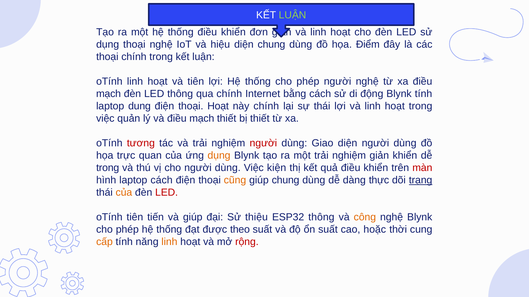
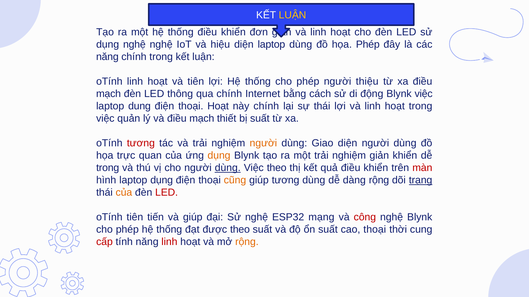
LUẬN at (292, 15) colour: light green -> yellow
dụng thoại: thoại -> nghệ
diện chung: chung -> laptop
họa Điểm: Điểm -> Phép
thoại at (107, 57): thoại -> năng
người nghệ: nghệ -> thiệu
Blynk tính: tính -> việc
bị thiết: thiết -> suất
người at (263, 143) colour: red -> orange
dùng at (228, 168) underline: none -> present
Việc kiện: kiện -> theo
laptop cách: cách -> dụng
giúp chung: chung -> tương
dàng thực: thực -> rộng
Sử thiệu: thiệu -> nghệ
ESP32 thông: thông -> mạng
công colour: orange -> red
cao hoặc: hoặc -> thoại
cấp colour: orange -> red
linh at (169, 242) colour: orange -> red
rộng at (247, 242) colour: red -> orange
